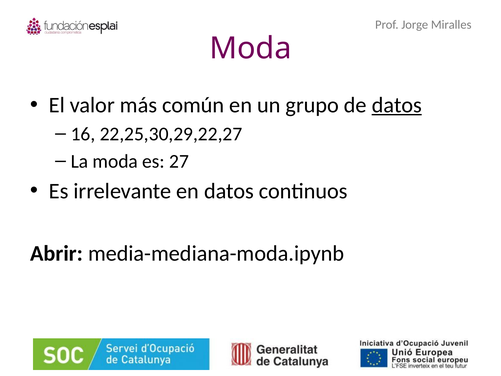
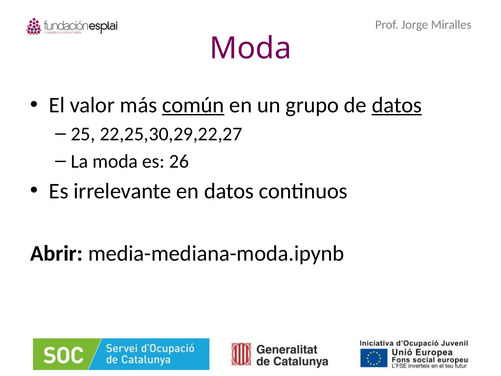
común underline: none -> present
16: 16 -> 25
27: 27 -> 26
